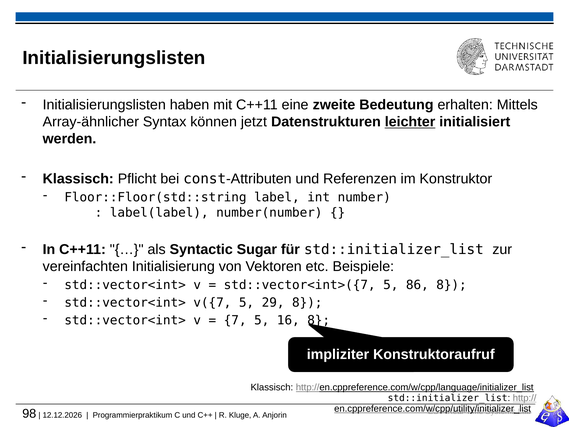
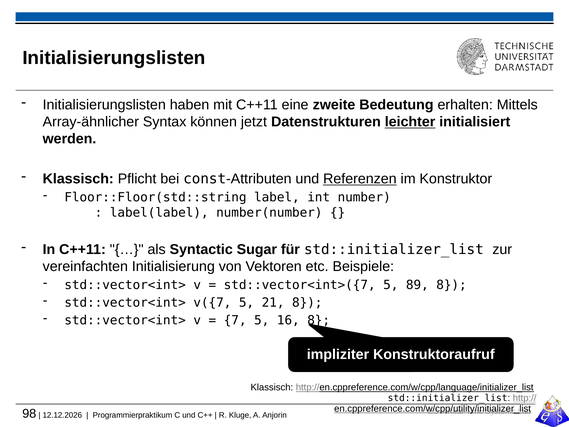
Referenzen underline: none -> present
86: 86 -> 89
29: 29 -> 21
